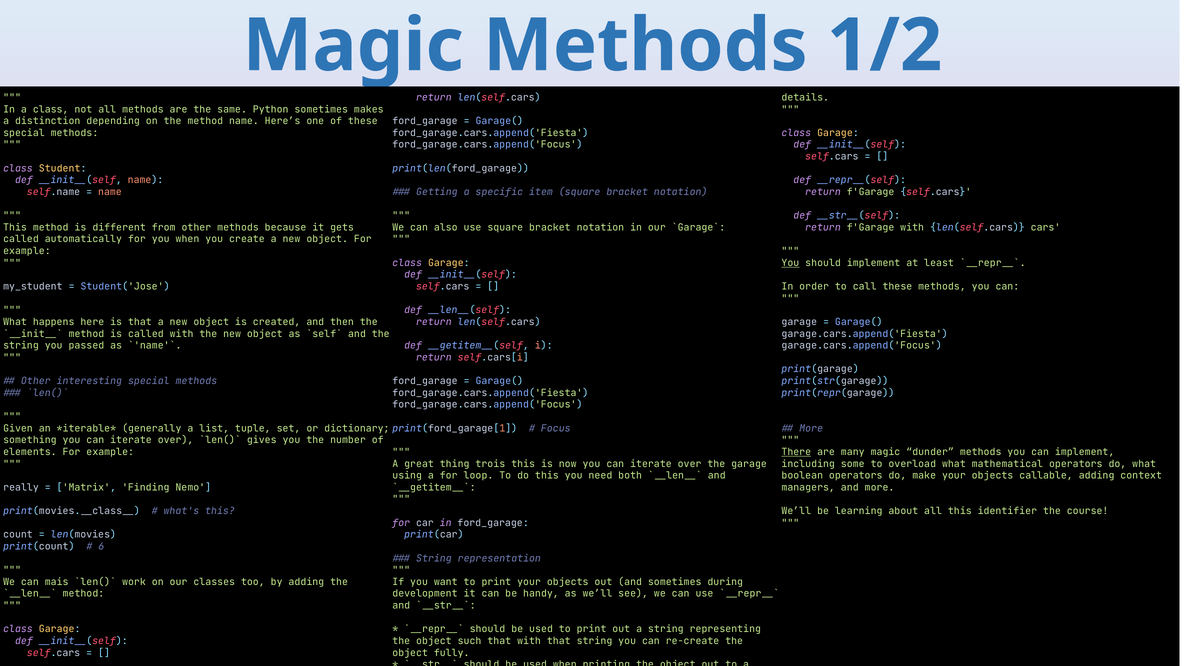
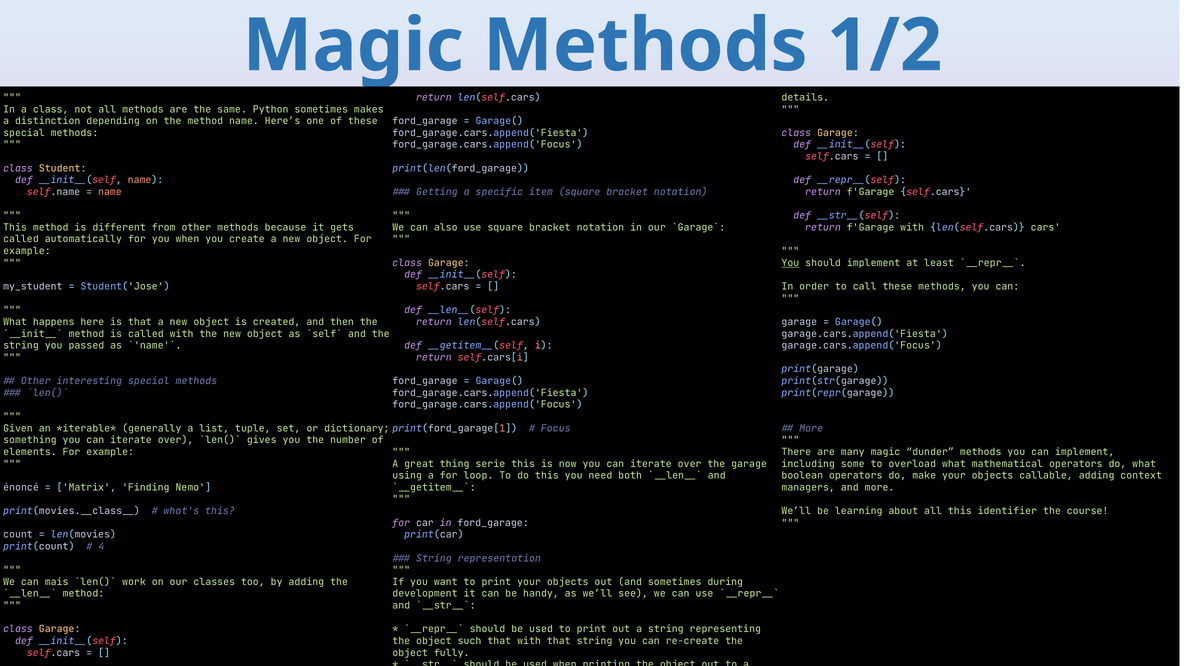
There underline: present -> none
trois: trois -> serie
really: really -> énoncé
6: 6 -> 4
